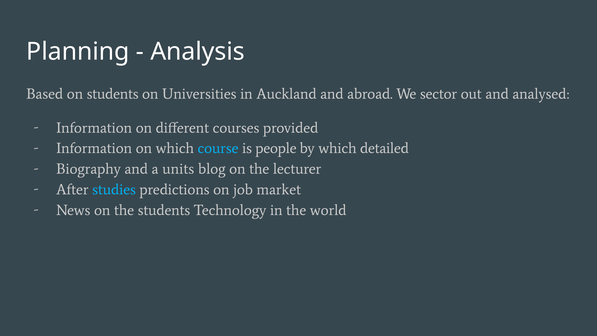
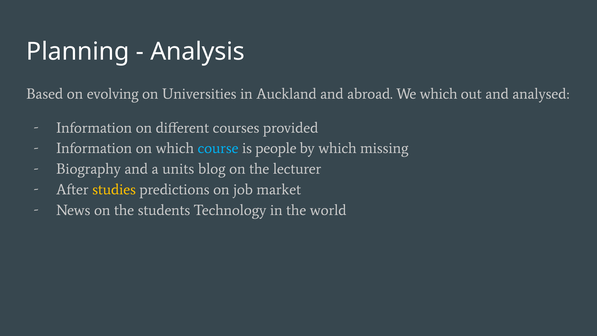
on students: students -> evolving
We sector: sector -> which
detailed: detailed -> missing
studies colour: light blue -> yellow
